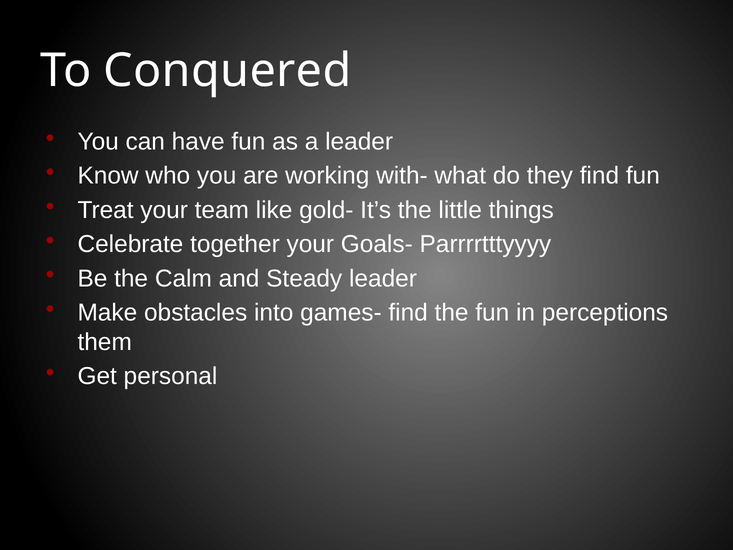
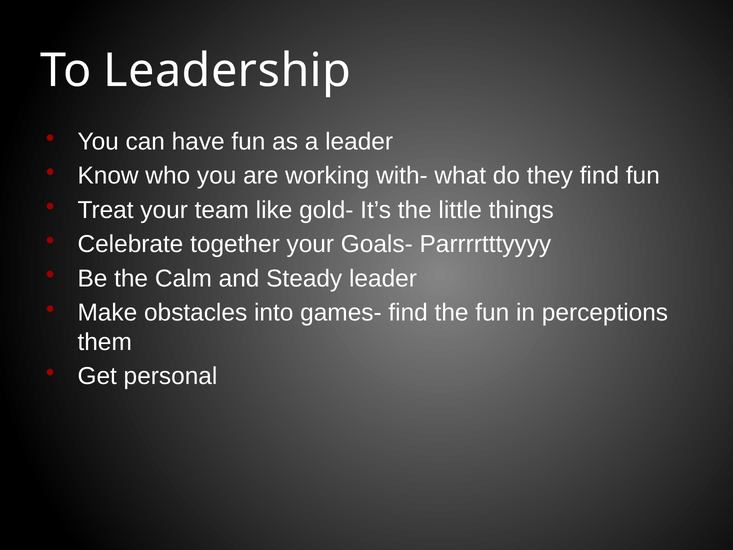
Conquered: Conquered -> Leadership
